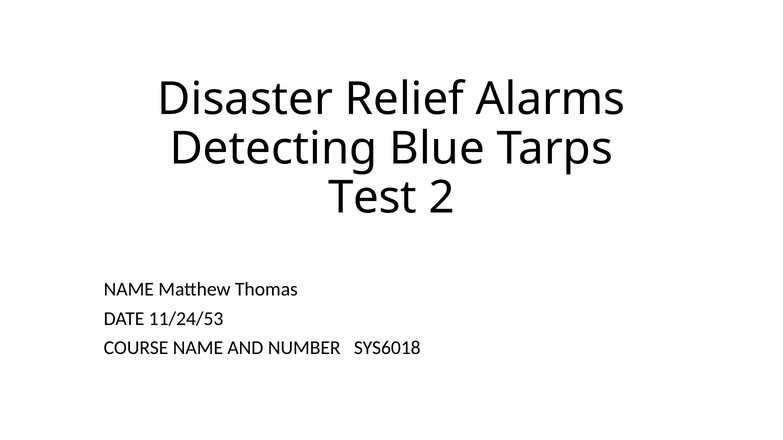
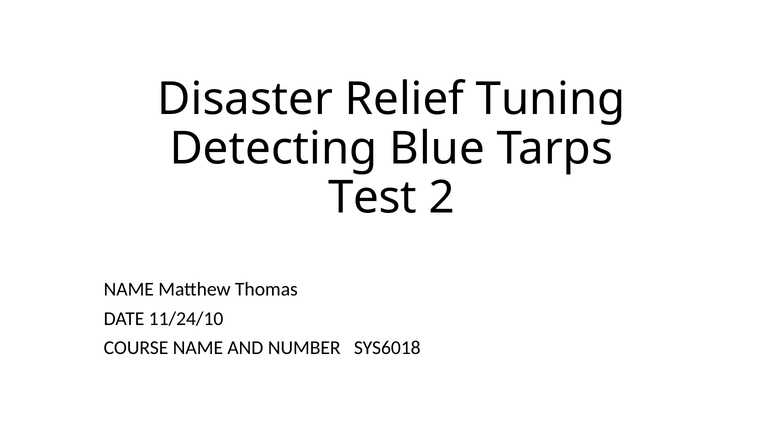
Alarms: Alarms -> Tuning
11/24/53: 11/24/53 -> 11/24/10
